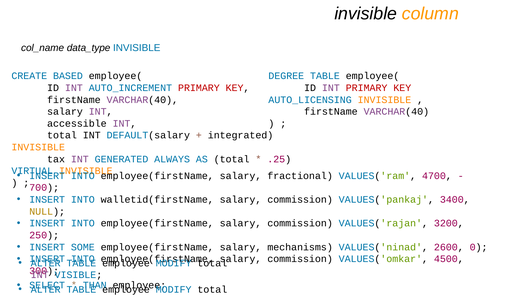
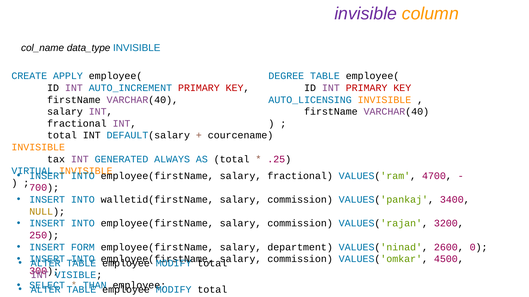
invisible at (366, 14) colour: black -> purple
BASED: BASED -> APPLY
accessible at (77, 124): accessible -> fractional
integrated: integrated -> courcename
SOME: SOME -> FORM
mechanisms: mechanisms -> department
